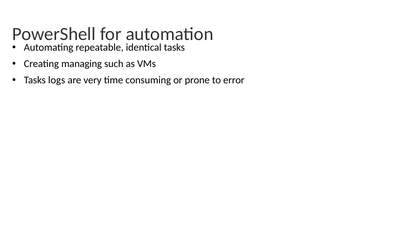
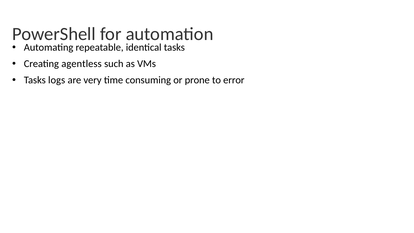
managing: managing -> agentless
